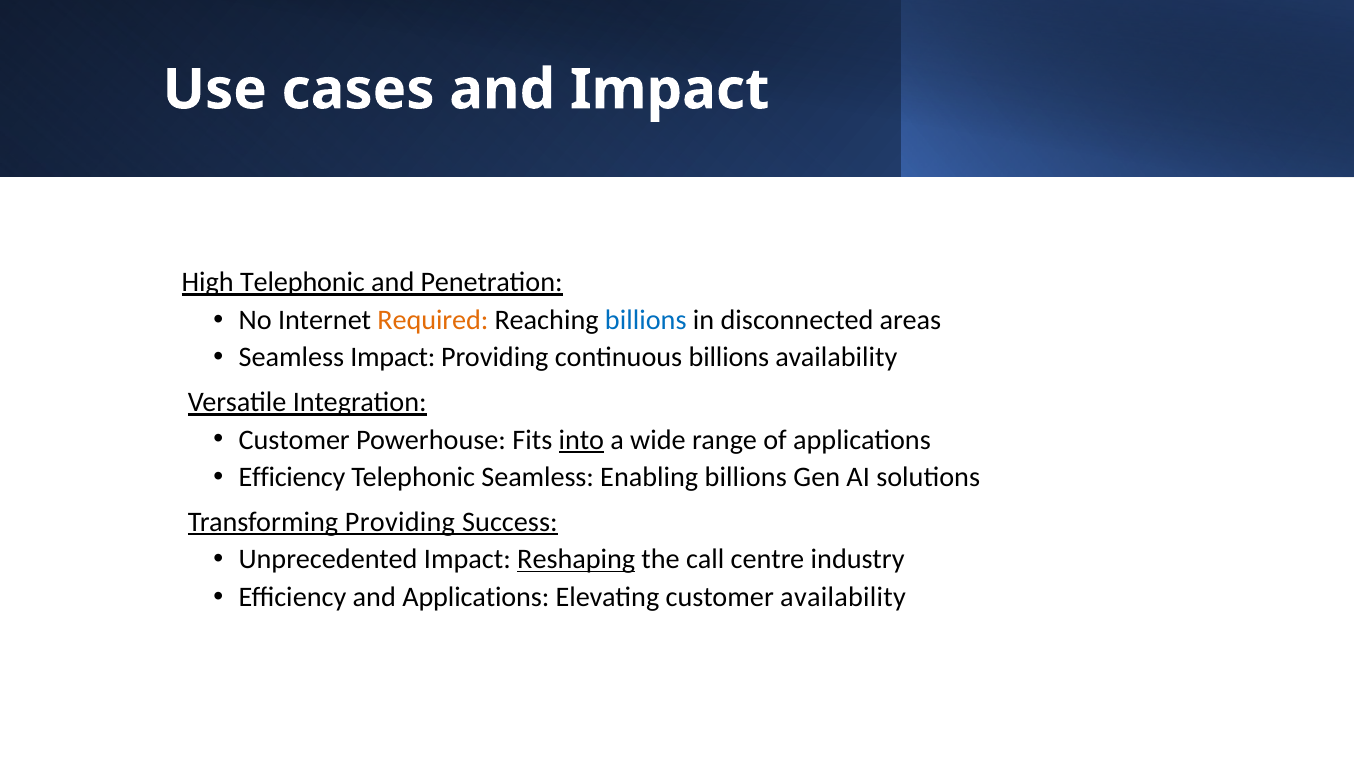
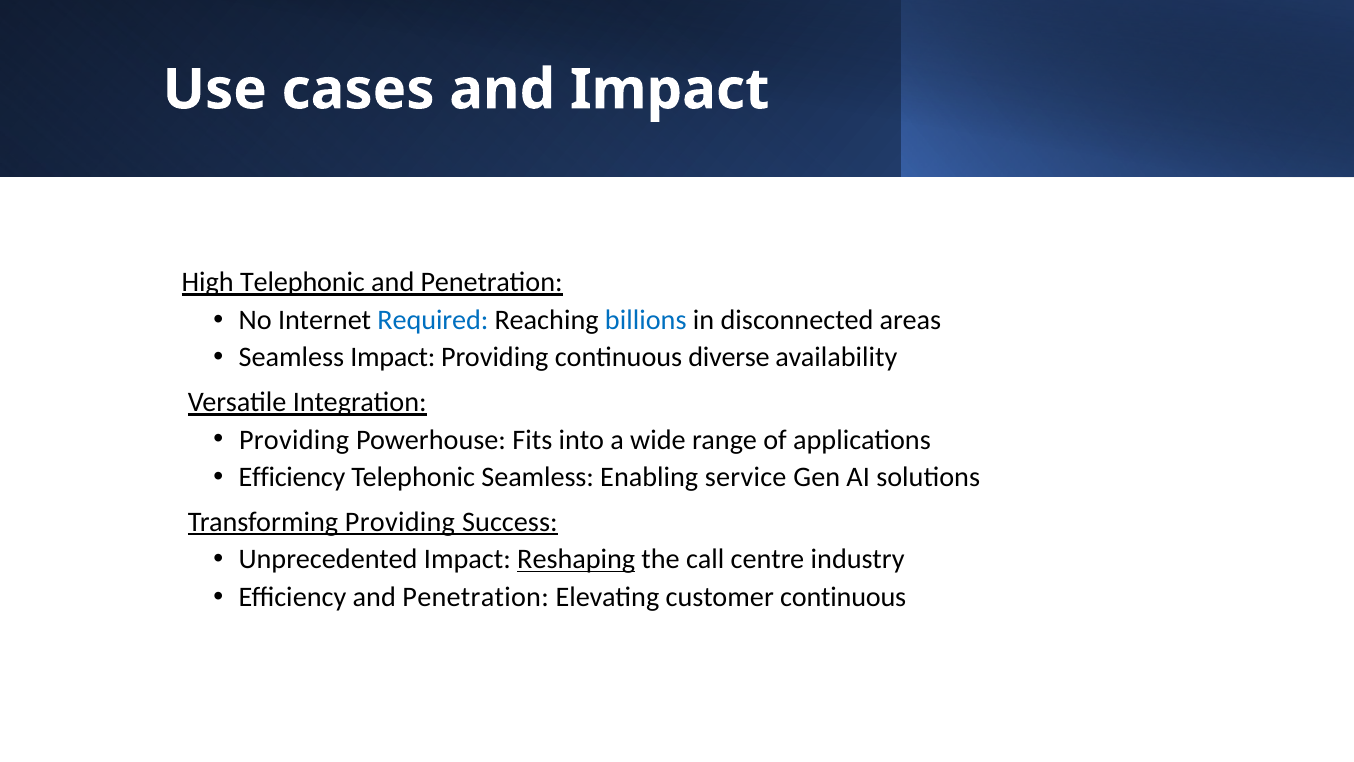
Required colour: orange -> blue
continuous billions: billions -> diverse
Customer at (294, 439): Customer -> Providing
into underline: present -> none
Enabling billions: billions -> service
Efficiency and Applications: Applications -> Penetration
customer availability: availability -> continuous
